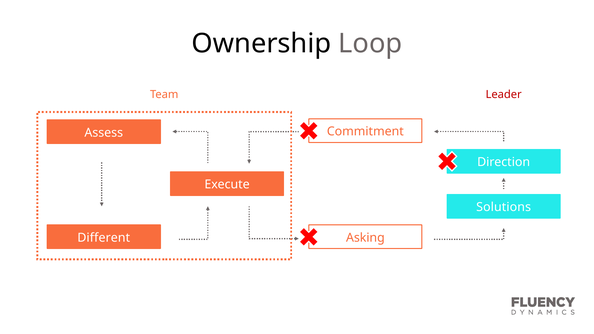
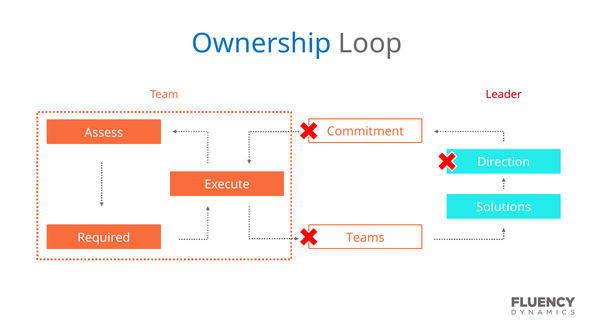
Ownership colour: black -> blue
Different: Different -> Required
Asking: Asking -> Teams
